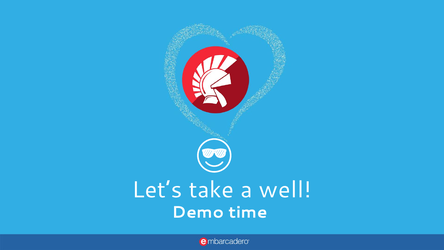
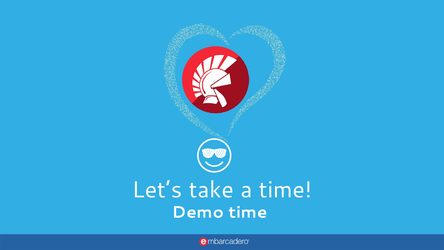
a well: well -> time
